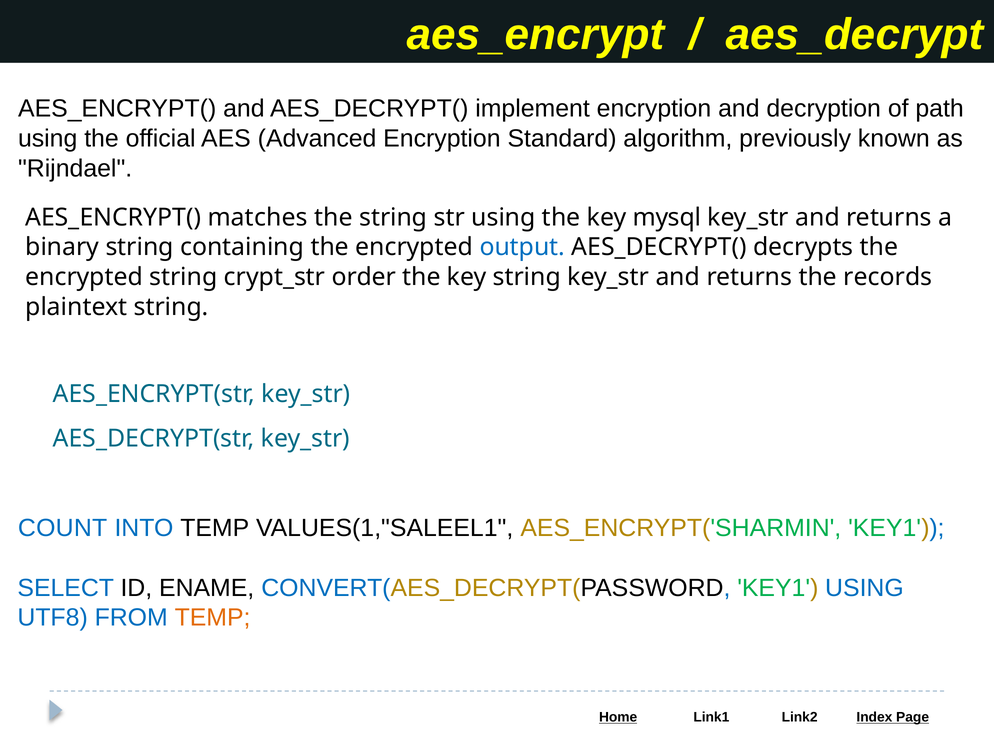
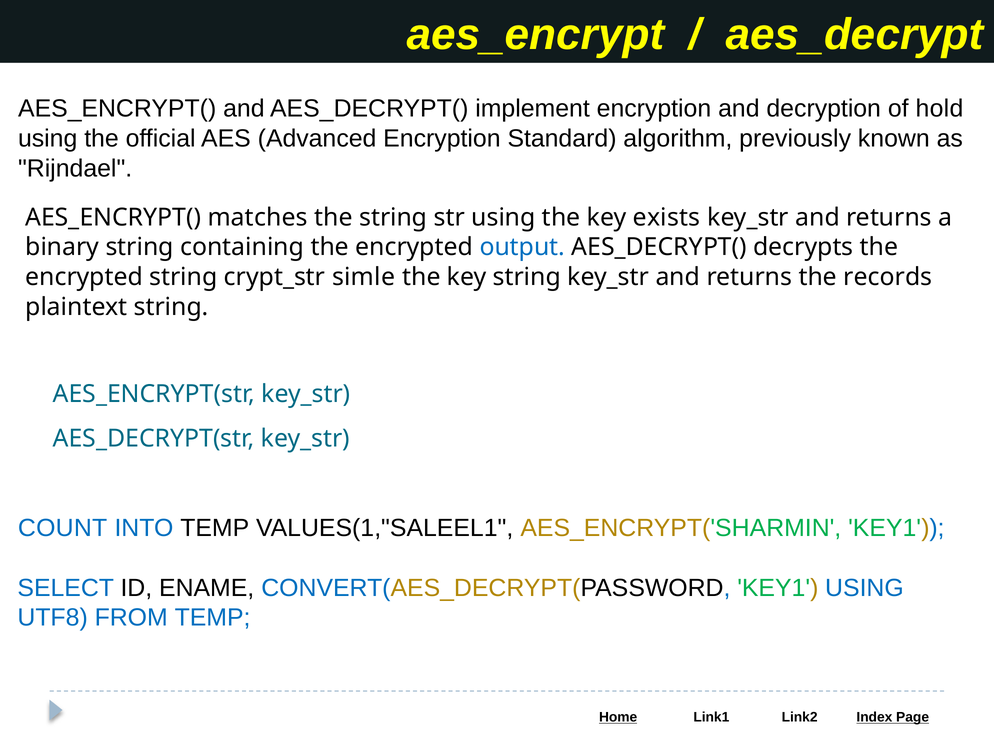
path: path -> hold
mysql: mysql -> exists
order: order -> simle
TEMP at (213, 617) colour: orange -> blue
